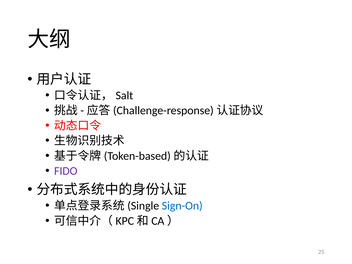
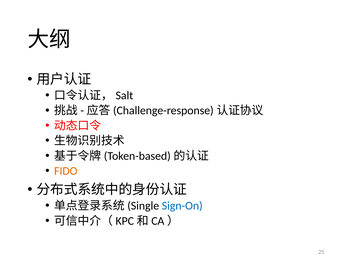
FIDO colour: purple -> orange
